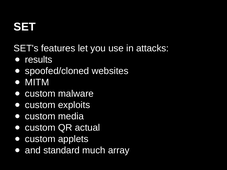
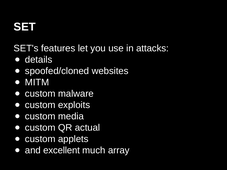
results: results -> details
standard: standard -> excellent
